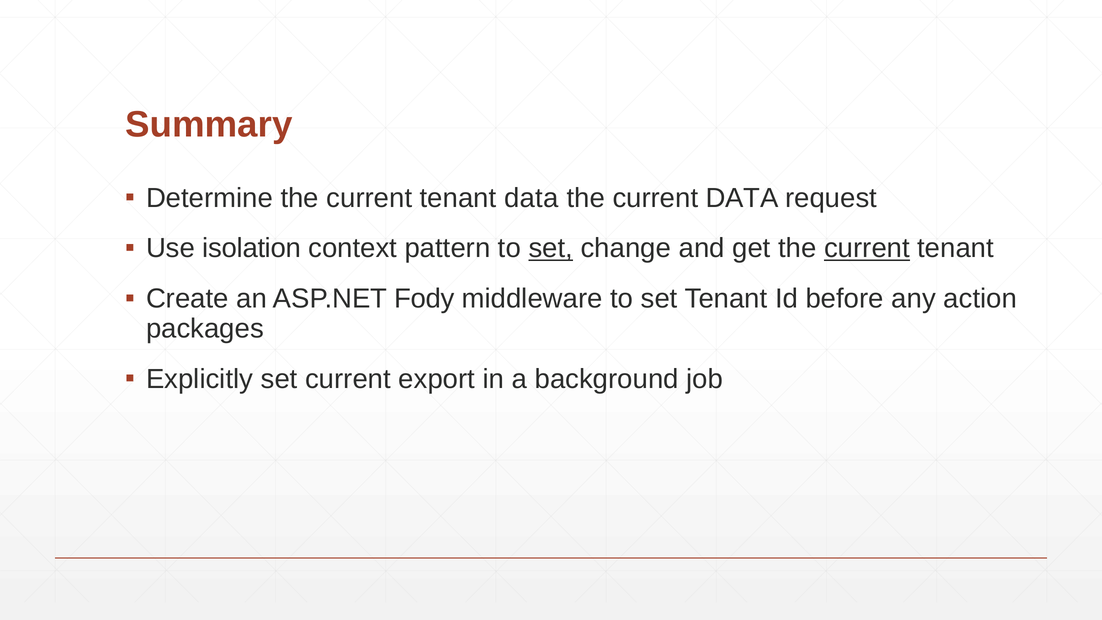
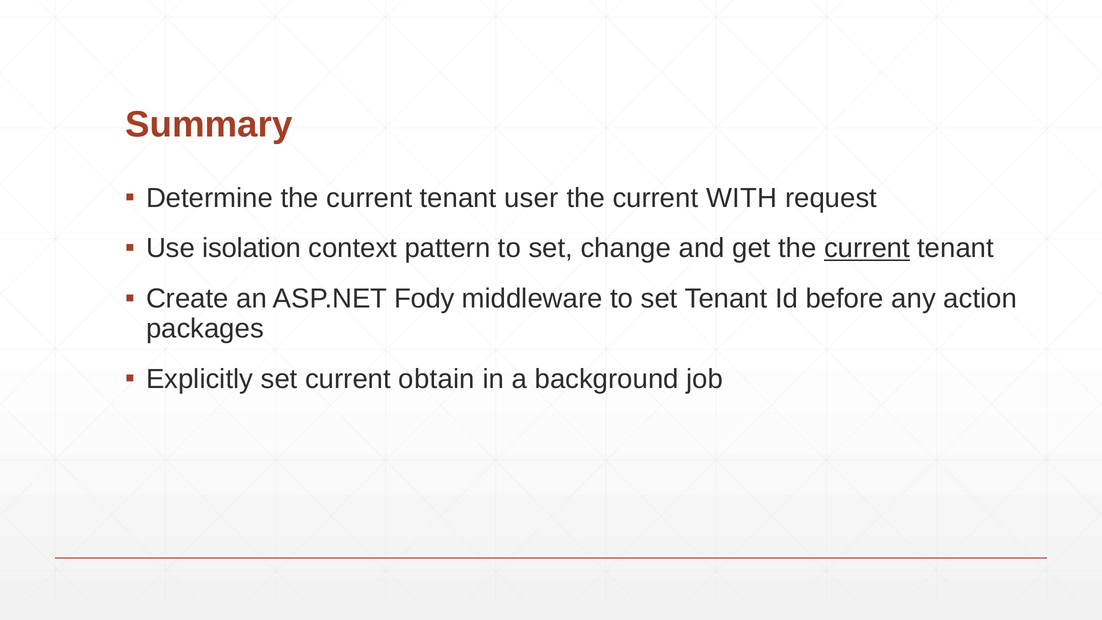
tenant data: data -> user
current DATA: DATA -> WITH
set at (551, 248) underline: present -> none
export: export -> obtain
